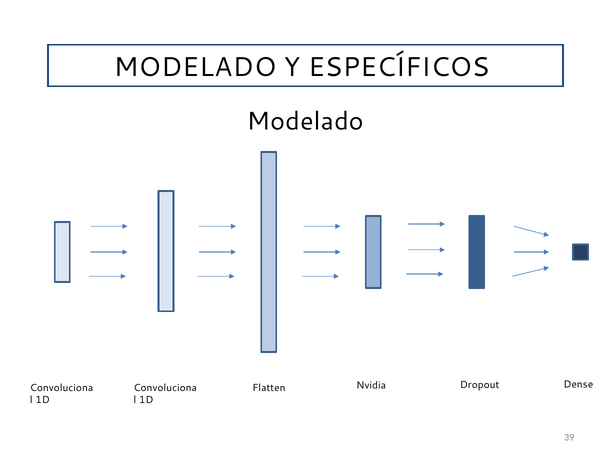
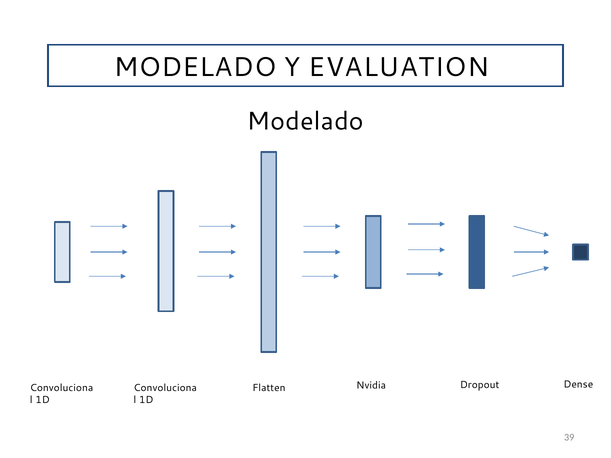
ESPECÍFICOS: ESPECÍFICOS -> EVALUATION
